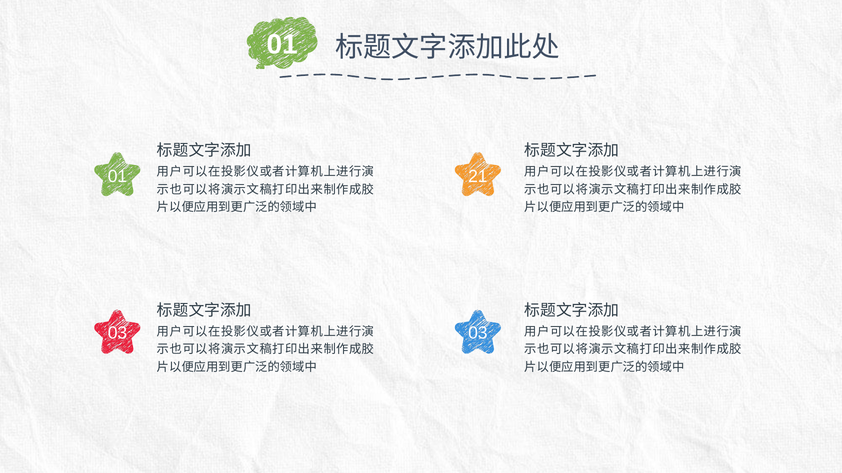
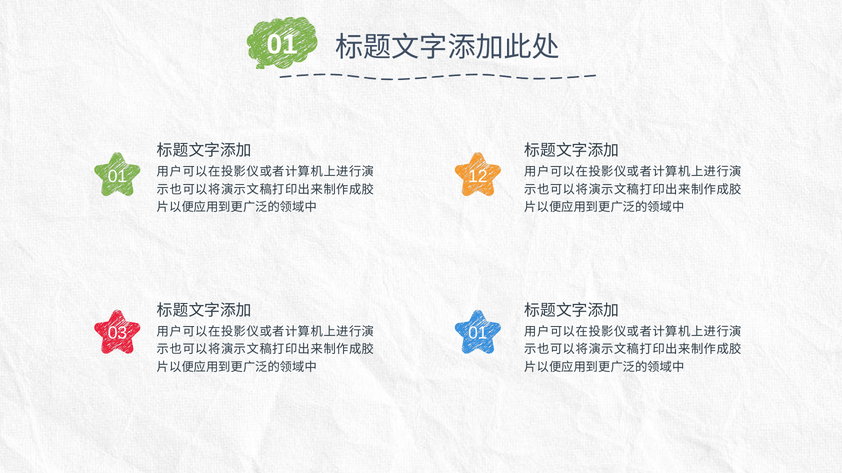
21: 21 -> 12
03 03: 03 -> 01
